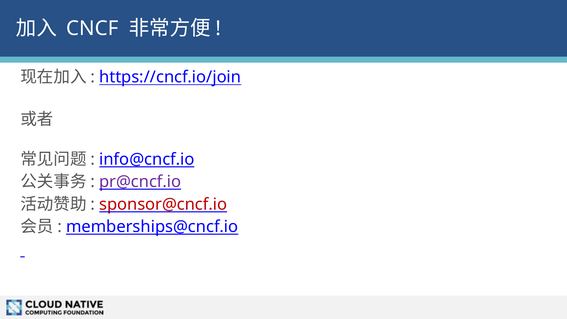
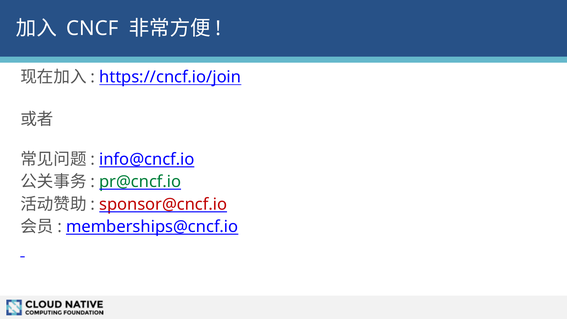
pr@cncf.io colour: purple -> green
